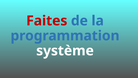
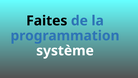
Faites colour: red -> black
